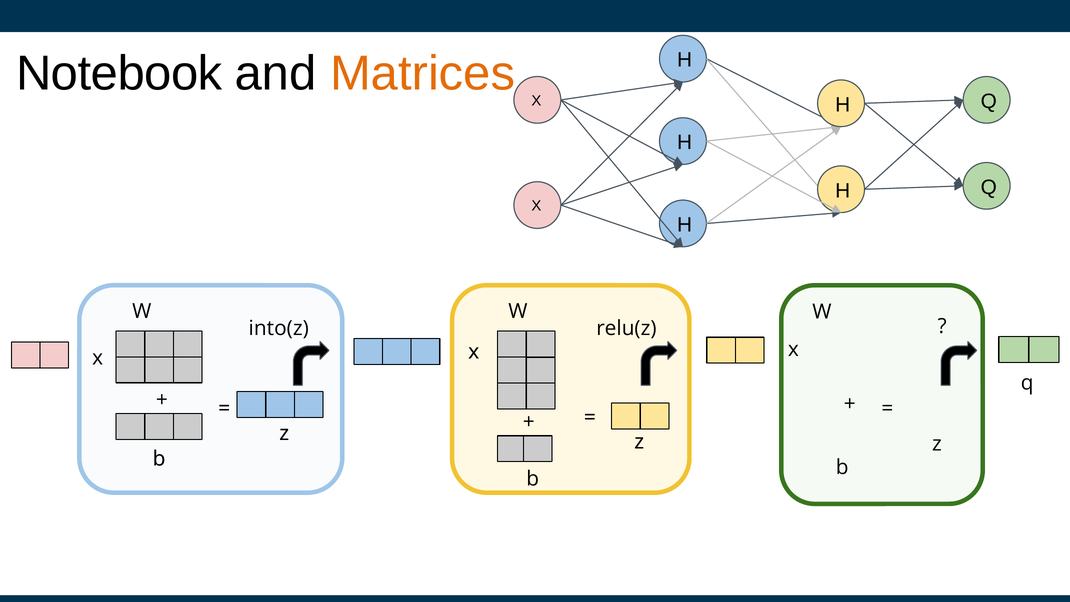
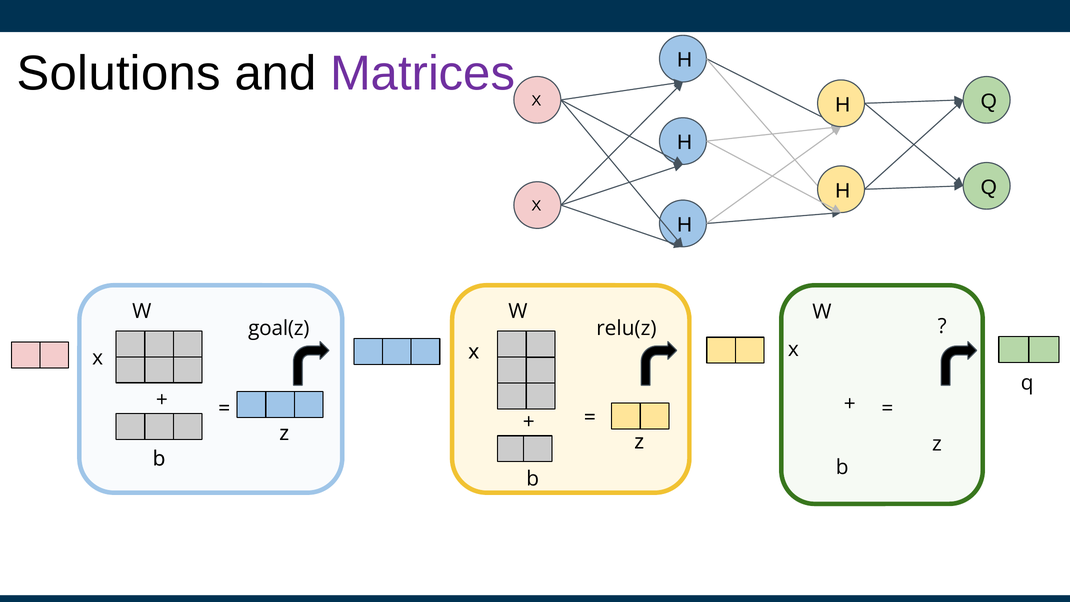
Notebook: Notebook -> Solutions
Matrices colour: orange -> purple
into(z: into(z -> goal(z
